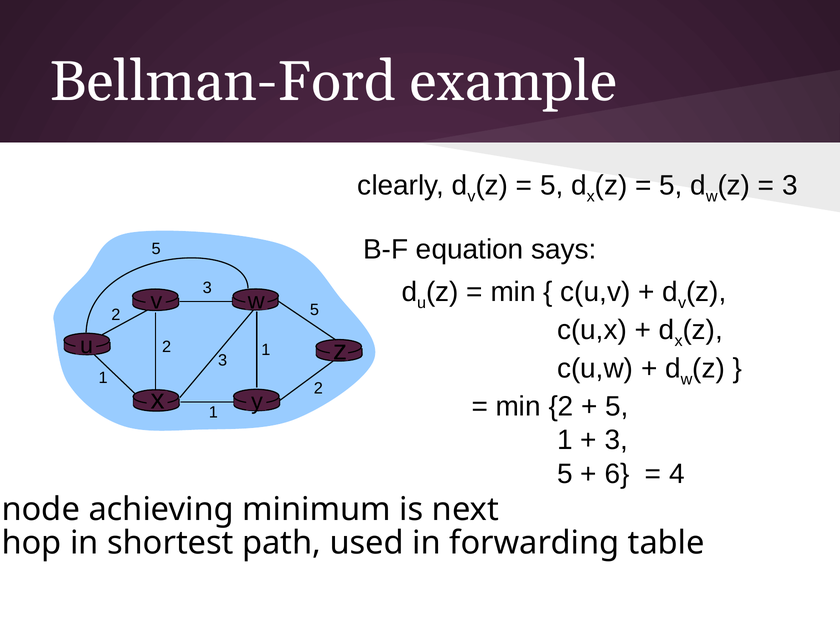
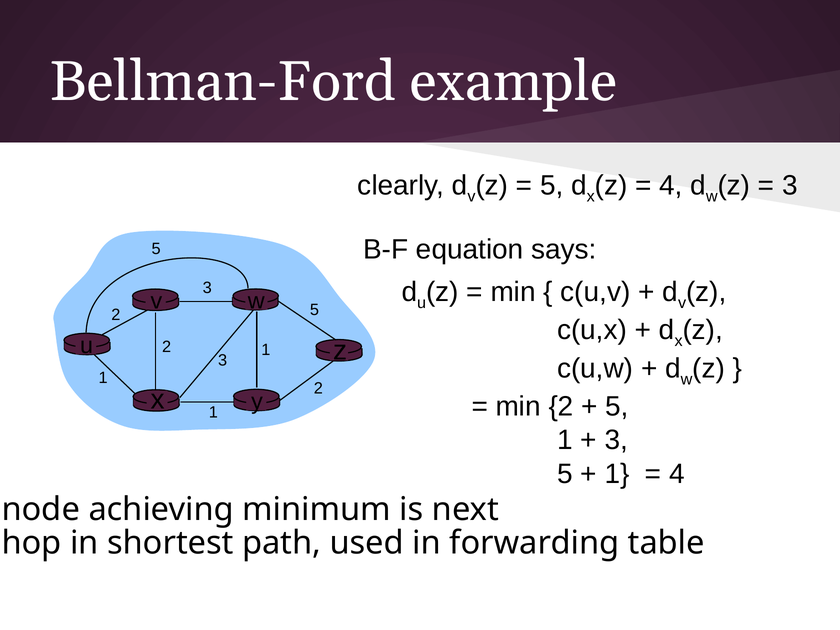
5 at (671, 185): 5 -> 4
6 at (617, 474): 6 -> 1
